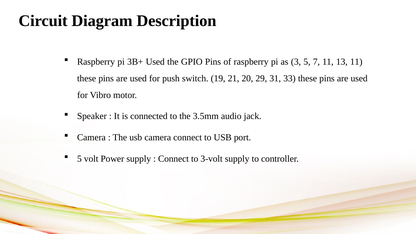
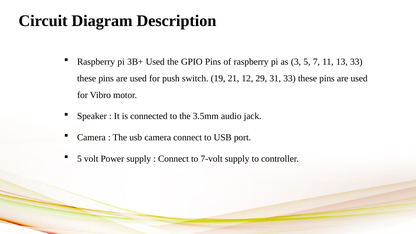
13 11: 11 -> 33
20: 20 -> 12
3-volt: 3-volt -> 7-volt
